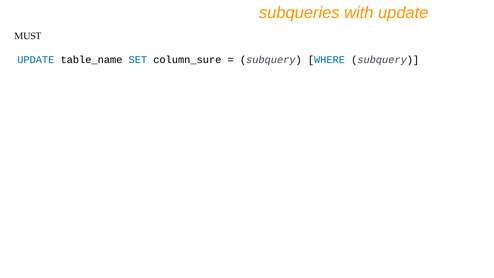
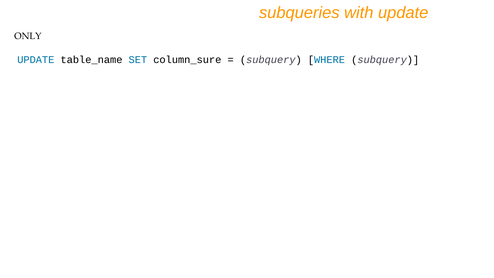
MUST: MUST -> ONLY
